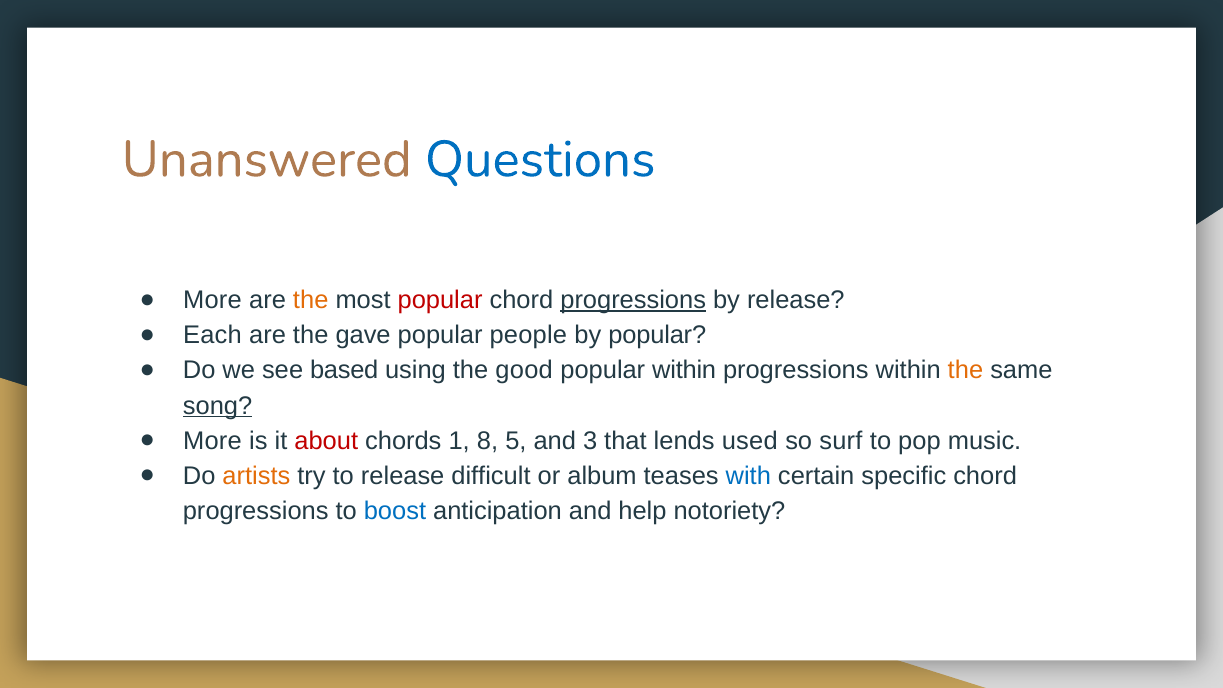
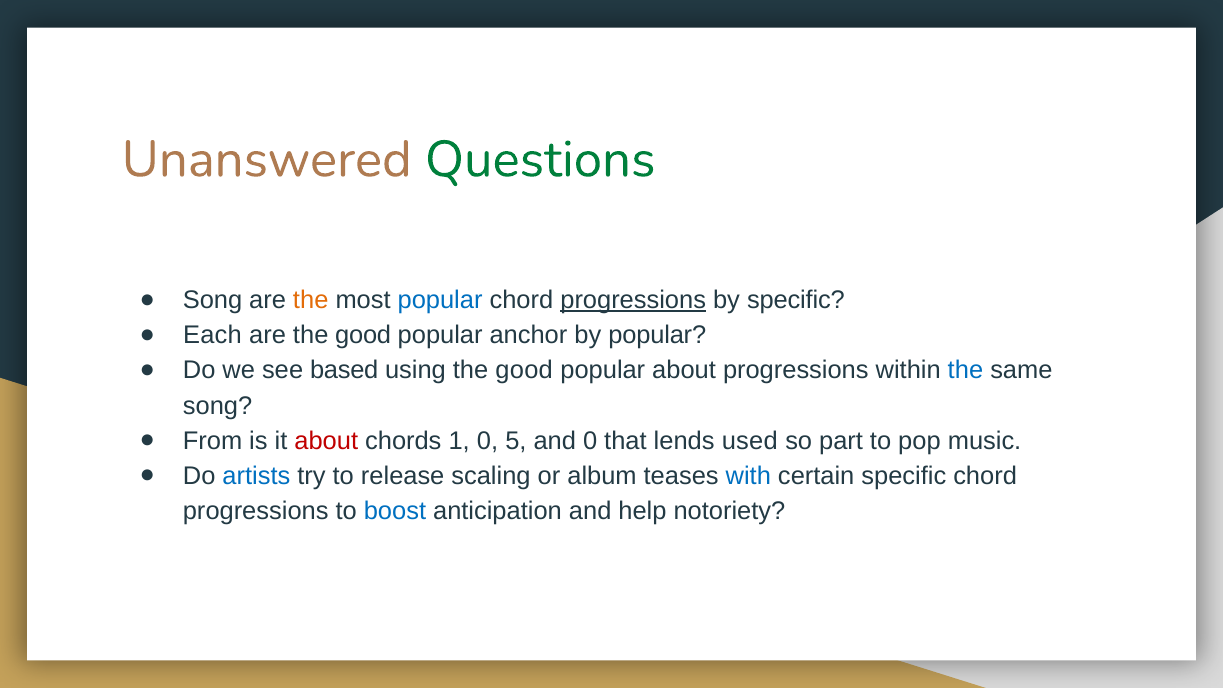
Questions colour: blue -> green
More at (212, 300): More -> Song
popular at (440, 300) colour: red -> blue
by release: release -> specific
are the gave: gave -> good
people: people -> anchor
popular within: within -> about
the at (965, 370) colour: orange -> blue
song at (218, 406) underline: present -> none
More at (212, 441): More -> From
1 8: 8 -> 0
and 3: 3 -> 0
surf: surf -> part
artists colour: orange -> blue
difficult: difficult -> scaling
